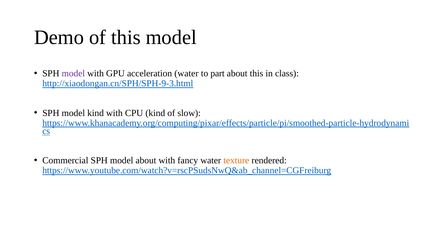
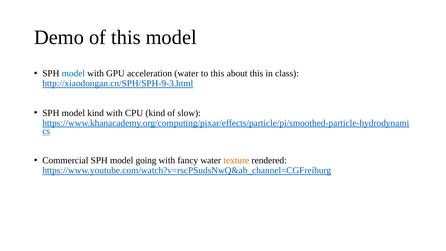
model at (73, 73) colour: purple -> blue
to part: part -> this
model about: about -> going
